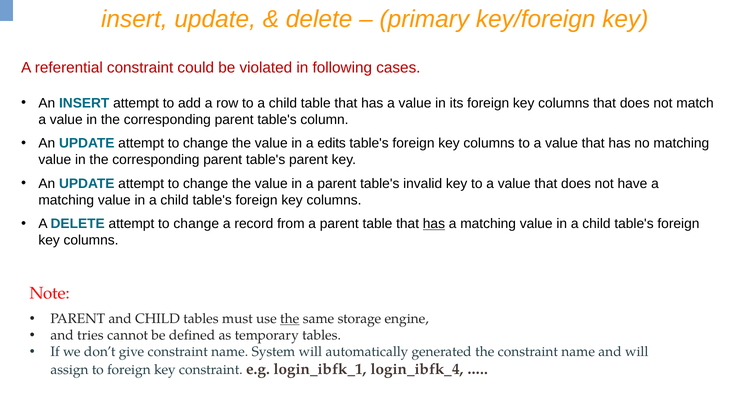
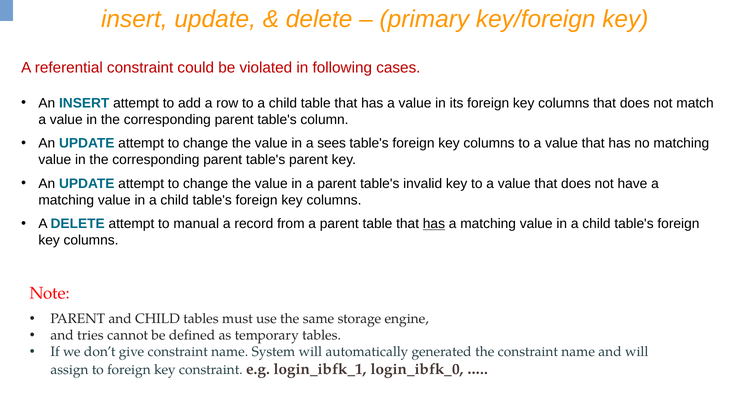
edits: edits -> sees
DELETE attempt to change: change -> manual
the at (290, 319) underline: present -> none
login_ibfk_4: login_ibfk_4 -> login_ibfk_0
